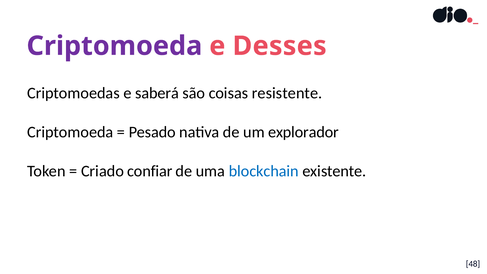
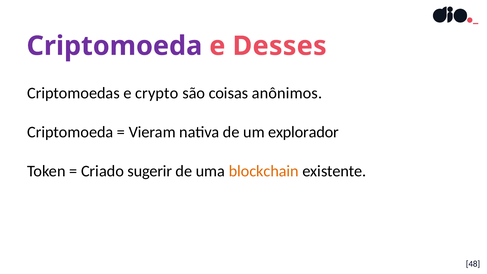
saberá: saberá -> crypto
resistente: resistente -> anônimos
Pesado: Pesado -> Vieram
confiar: confiar -> sugerir
blockchain colour: blue -> orange
